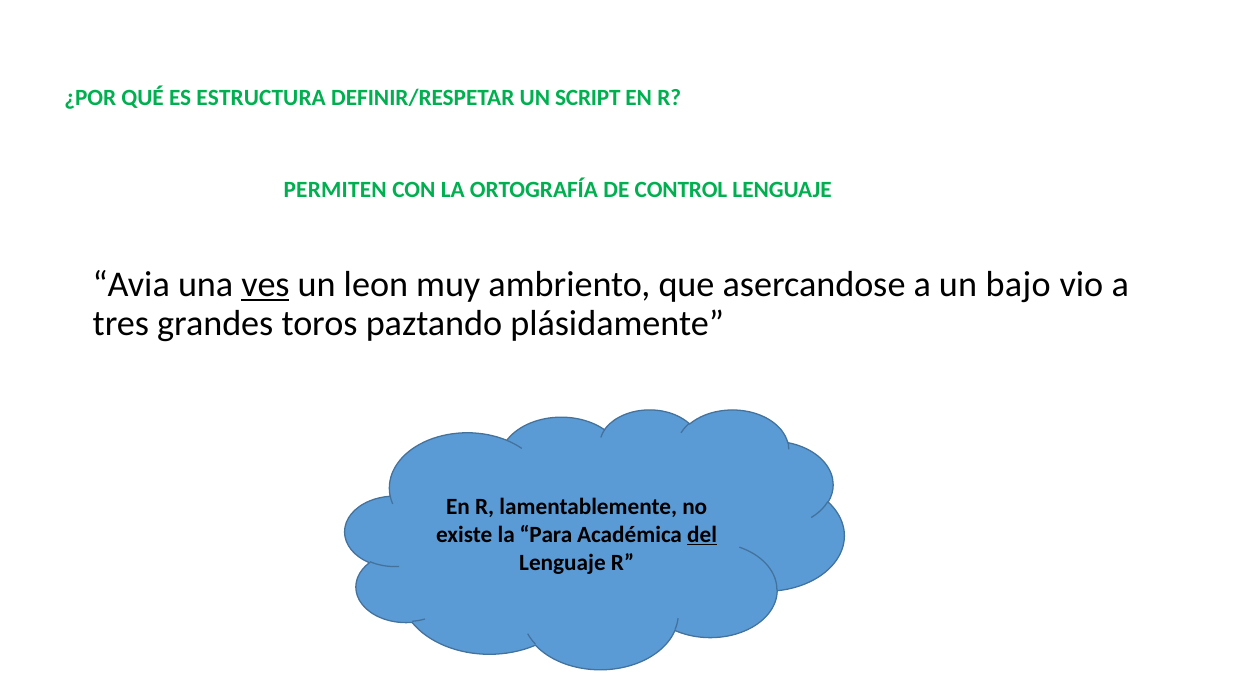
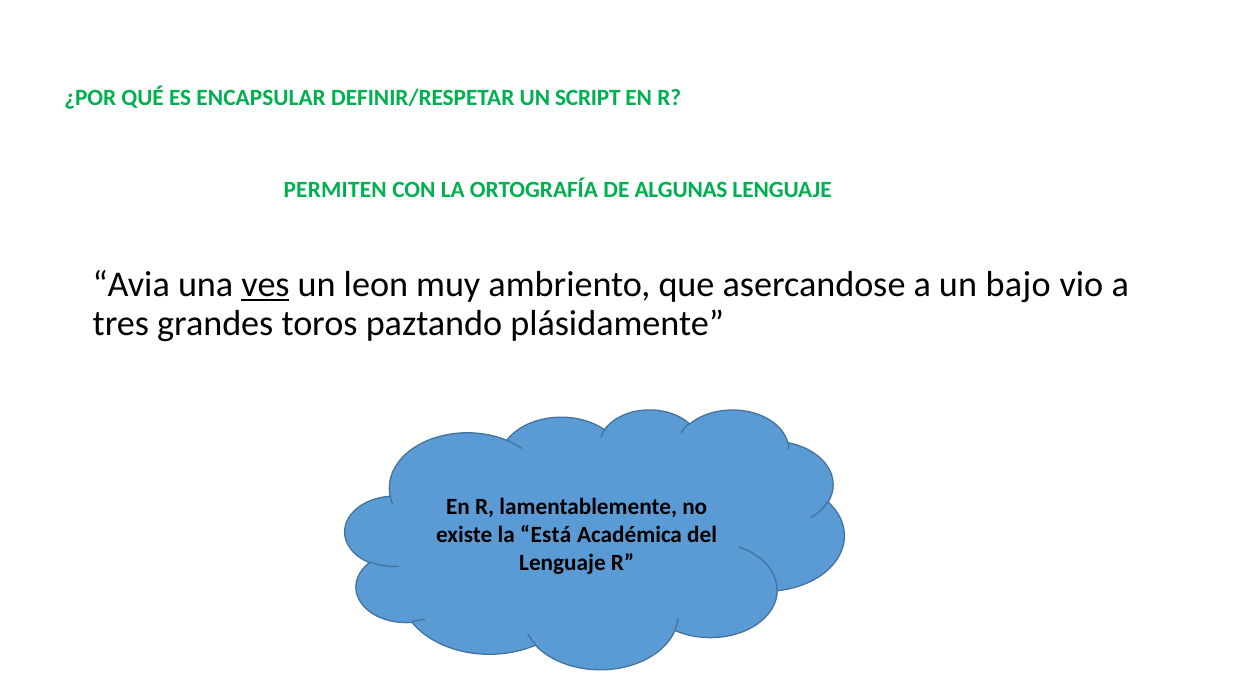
ESTRUCTURA: ESTRUCTURA -> ENCAPSULAR
CONTROL: CONTROL -> ALGUNAS
Para: Para -> Está
del underline: present -> none
